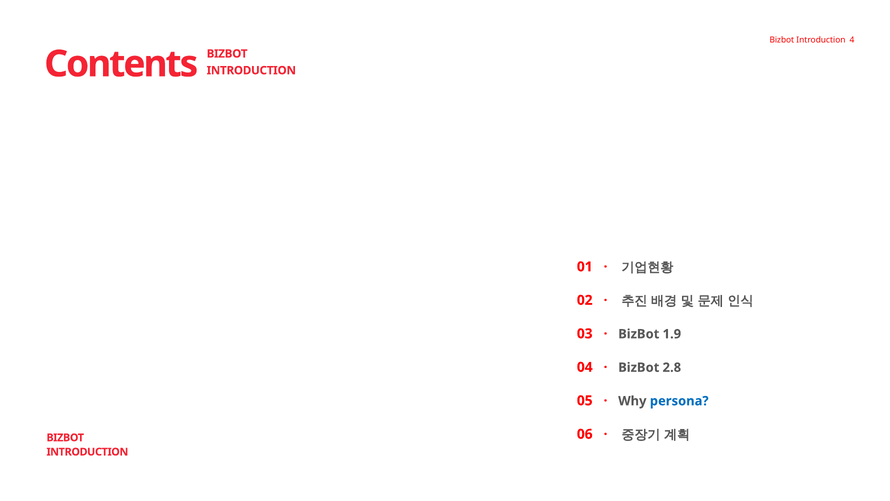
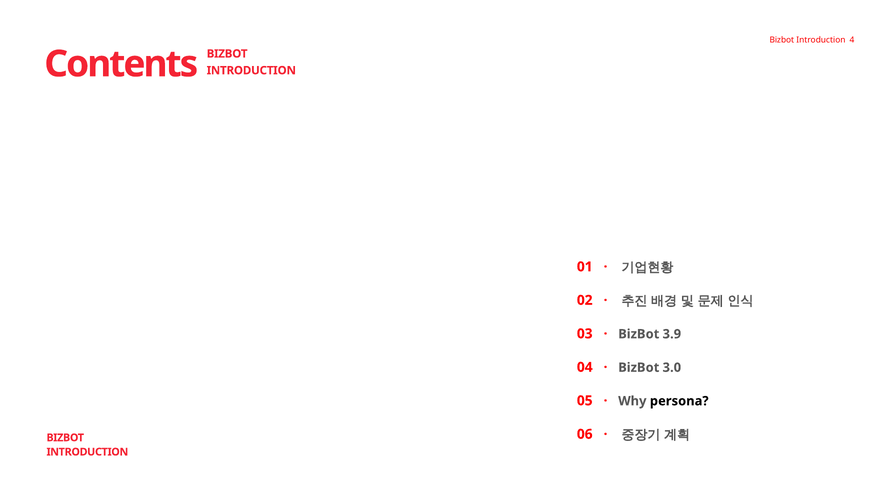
1.9: 1.9 -> 3.9
2.8: 2.8 -> 3.0
persona colour: blue -> black
